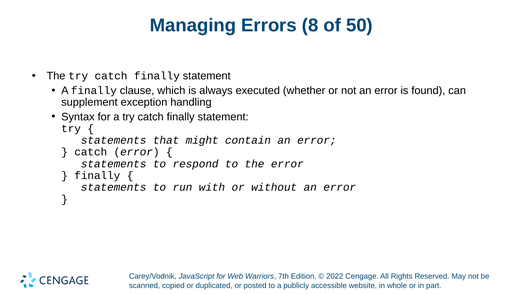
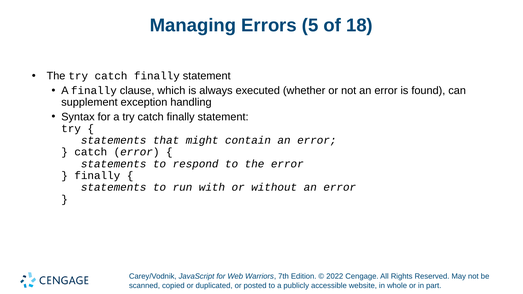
8: 8 -> 5
50: 50 -> 18
